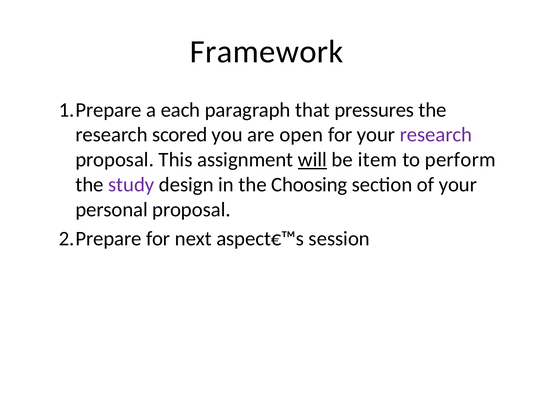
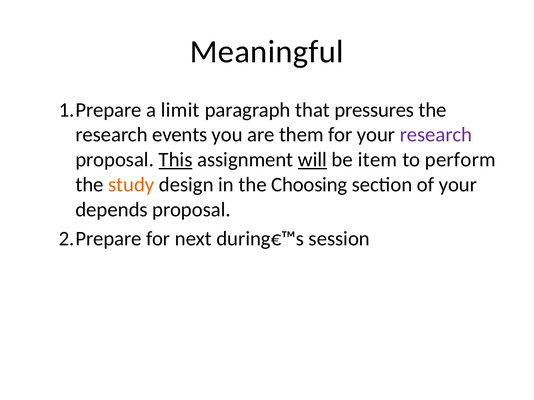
Framework: Framework -> Meaningful
each: each -> limit
scored: scored -> events
open: open -> them
This underline: none -> present
study colour: purple -> orange
personal: personal -> depends
aspect€™s: aspect€™s -> during€™s
